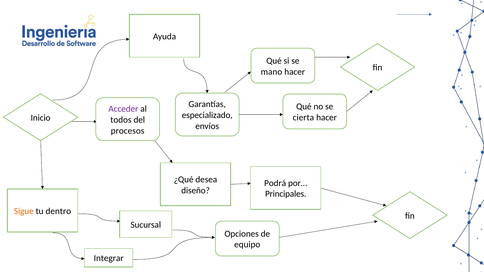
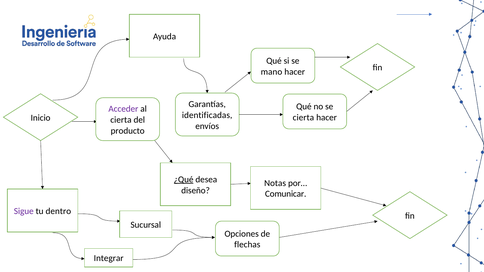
especializado: especializado -> identificadas
todos at (121, 120): todos -> cierta
procesos: procesos -> producto
¿Qué underline: none -> present
Podrá: Podrá -> Notas
Principales: Principales -> Comunicar
Sigue colour: orange -> purple
equipo: equipo -> flechas
